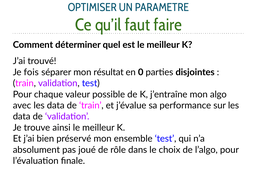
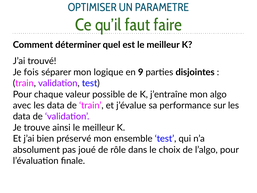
résultat: résultat -> logique
0: 0 -> 9
